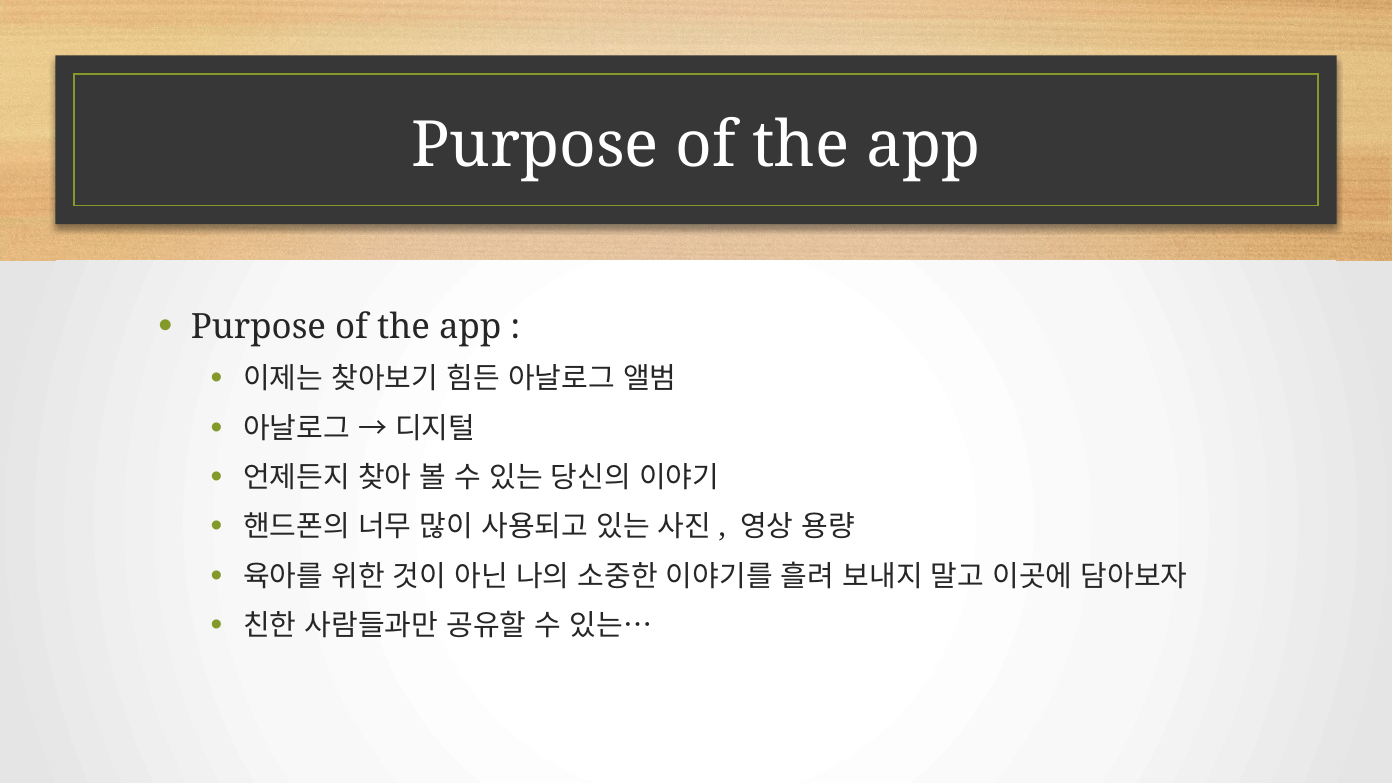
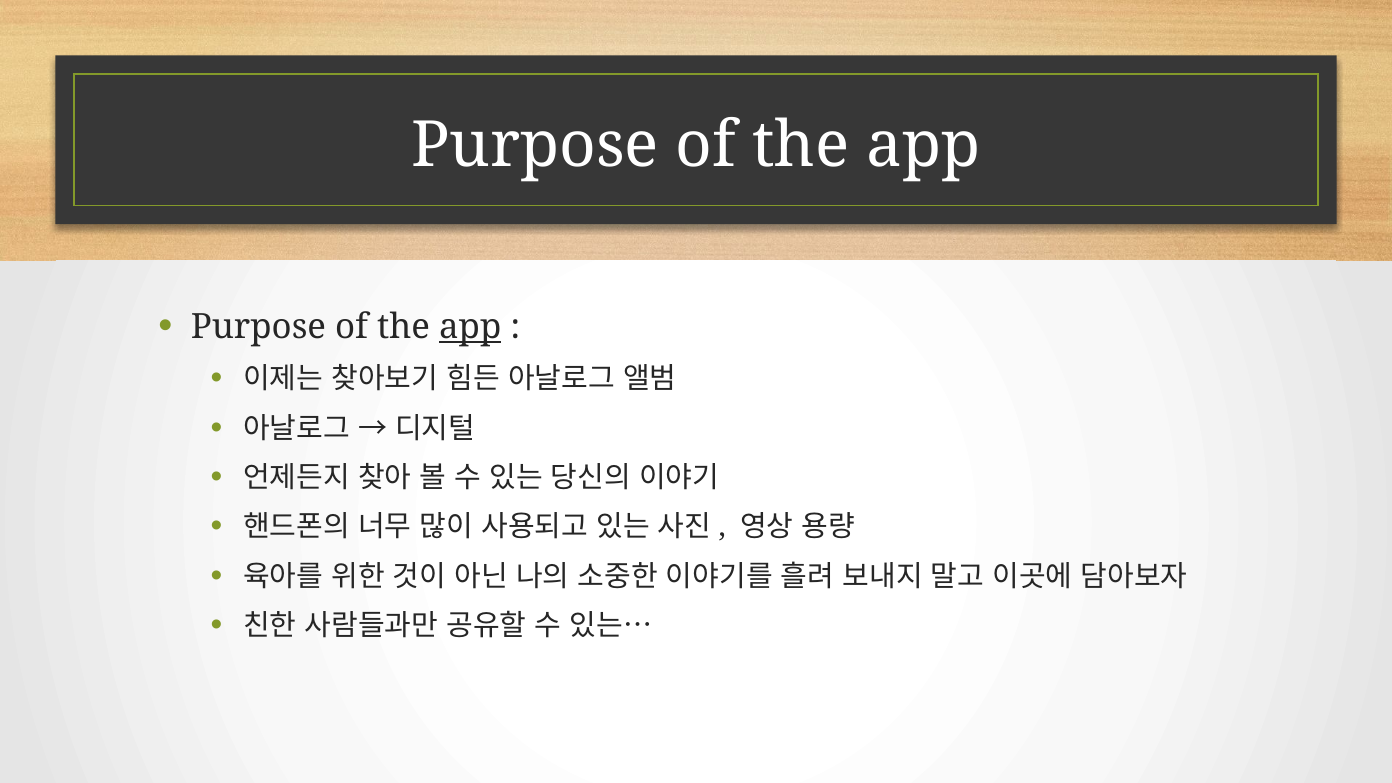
app at (470, 327) underline: none -> present
